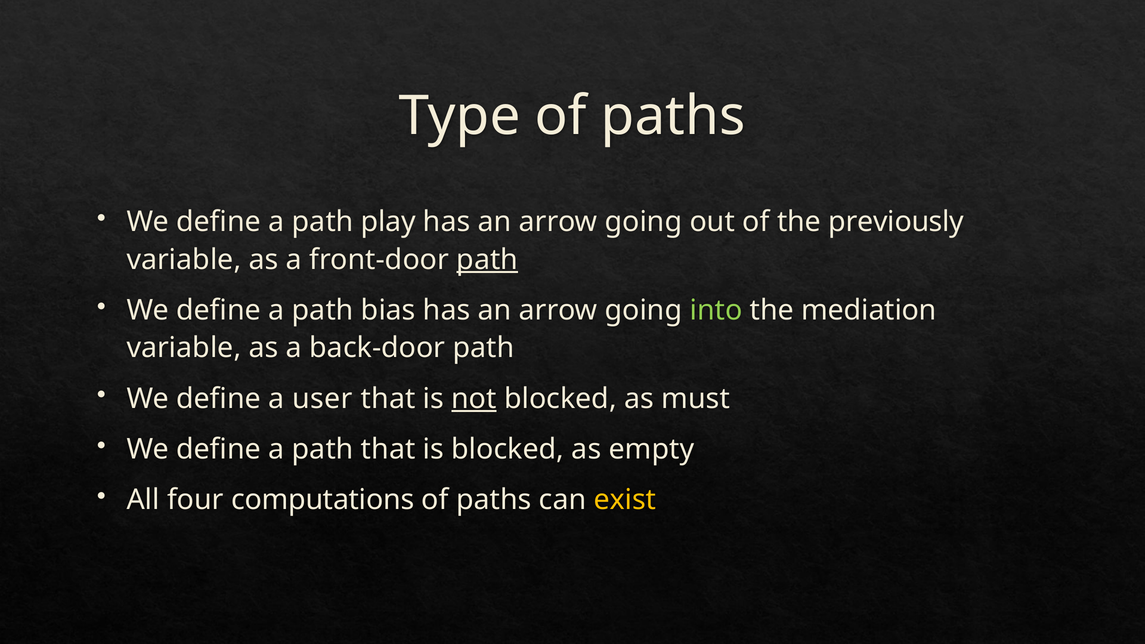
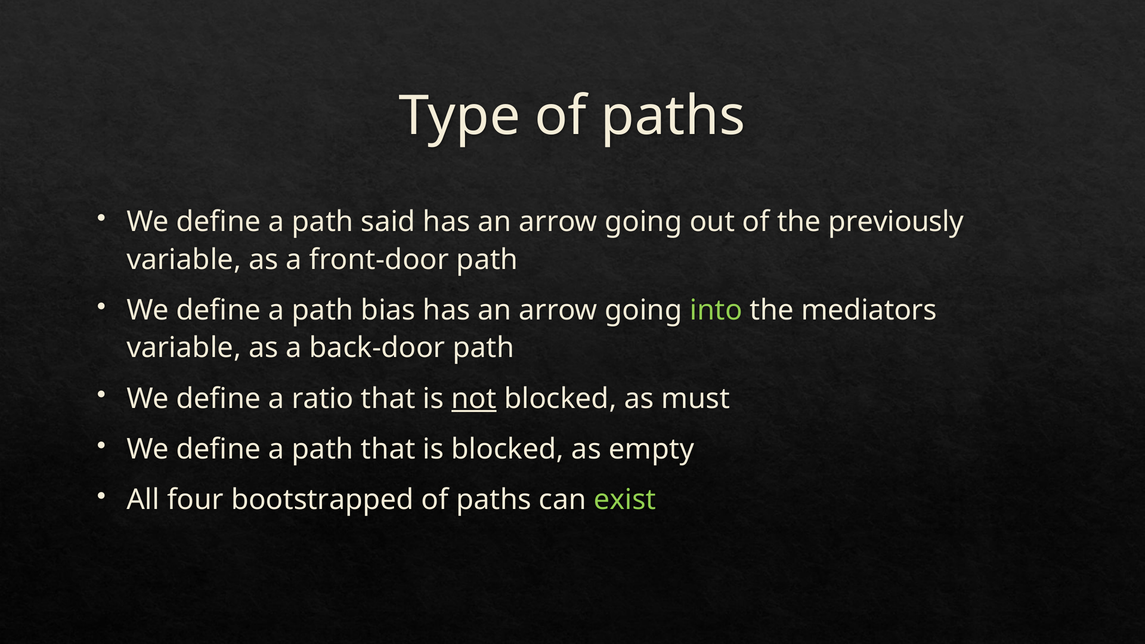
play: play -> said
path at (487, 260) underline: present -> none
mediation: mediation -> mediators
user: user -> ratio
computations: computations -> bootstrapped
exist colour: yellow -> light green
